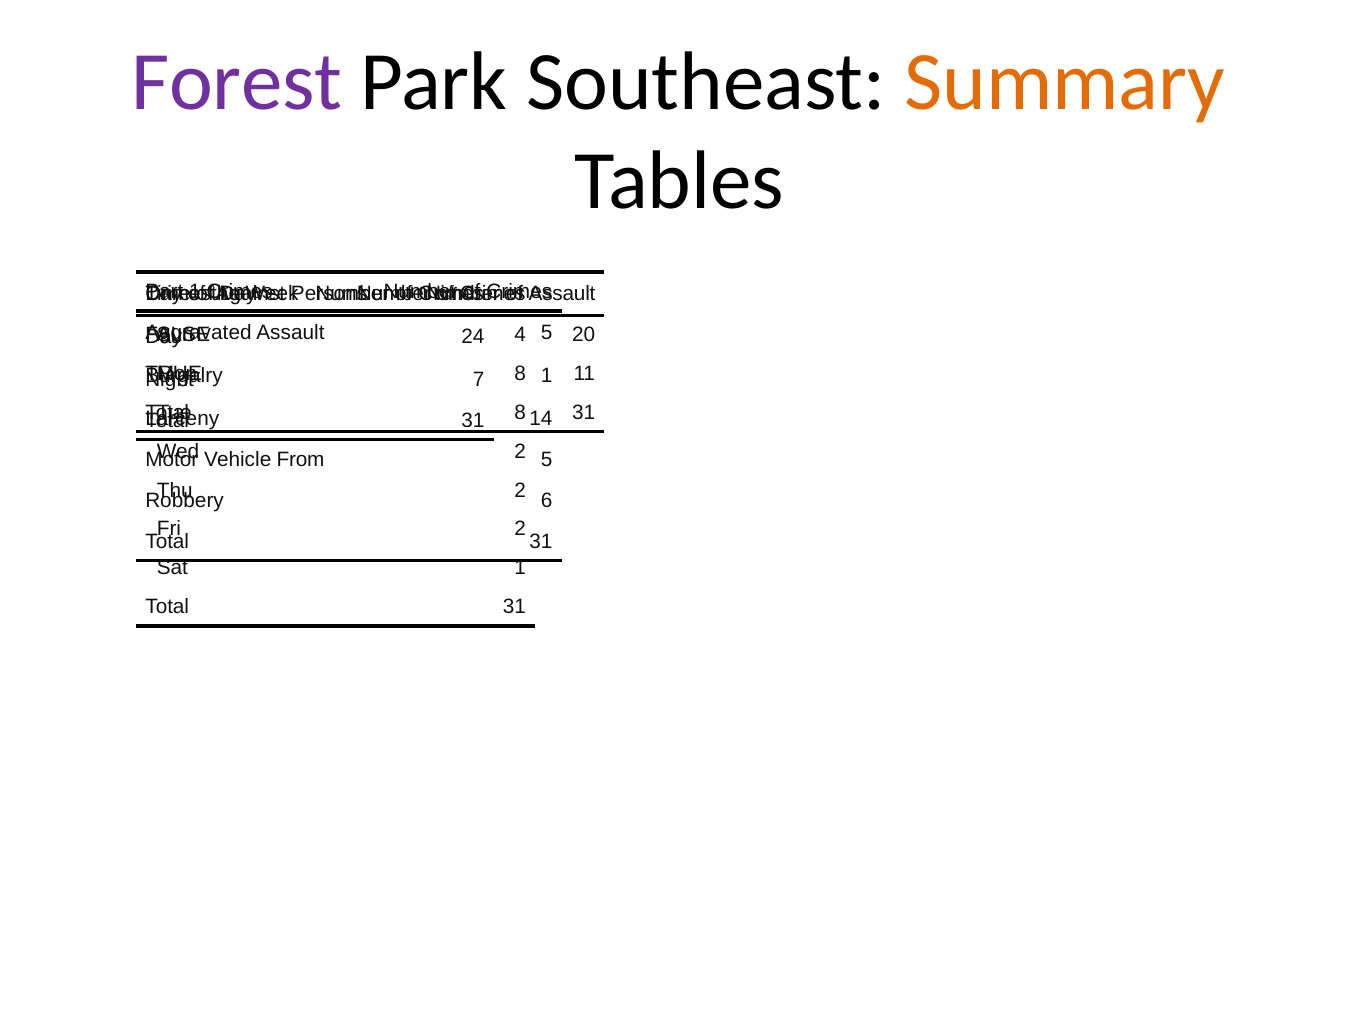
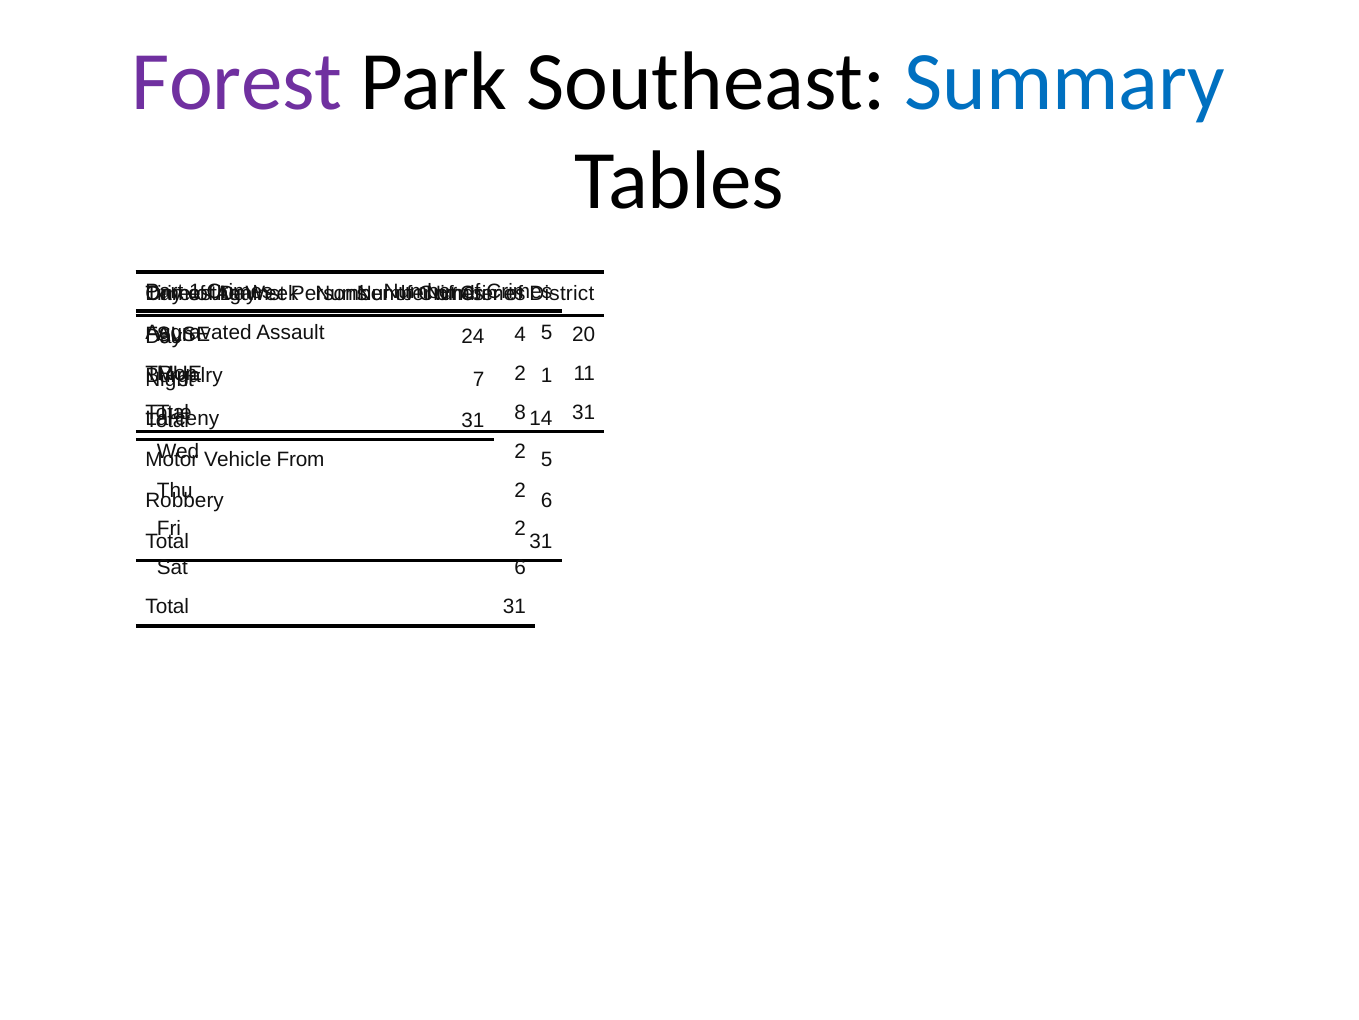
Summary colour: orange -> blue
Assault at (562, 294): Assault -> District
8 at (520, 374): 8 -> 2
Sat 1: 1 -> 6
